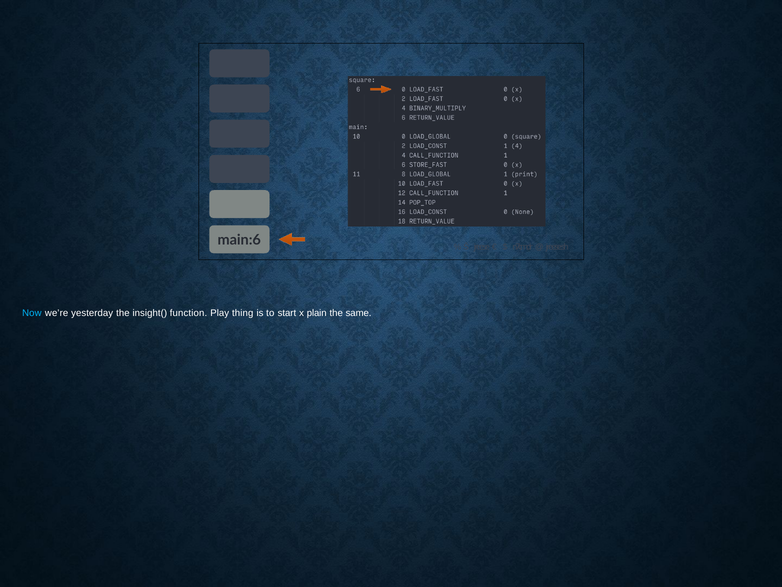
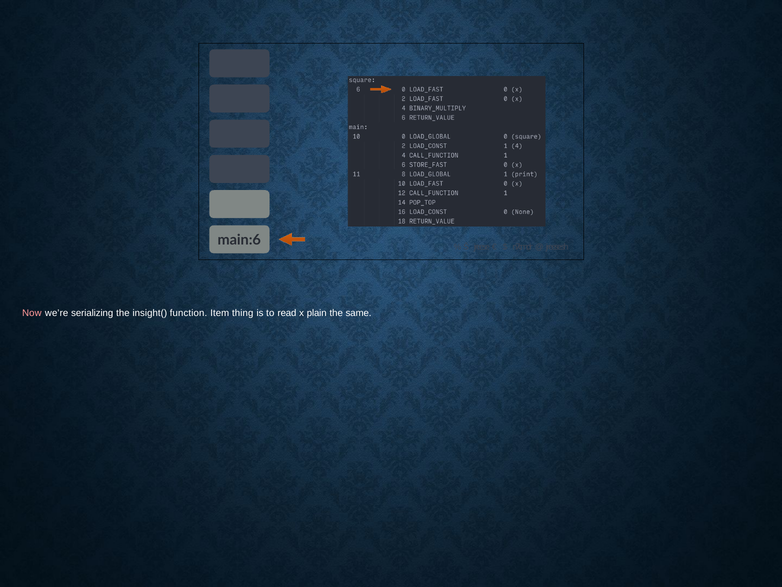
Now colour: light blue -> pink
yesterday: yesterday -> serializing
Play: Play -> Item
start: start -> read
